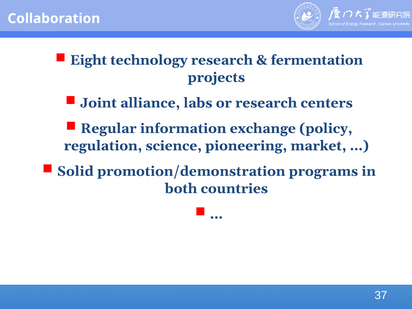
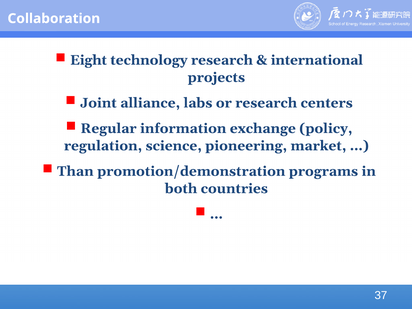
fermentation: fermentation -> international
Solid: Solid -> Than
